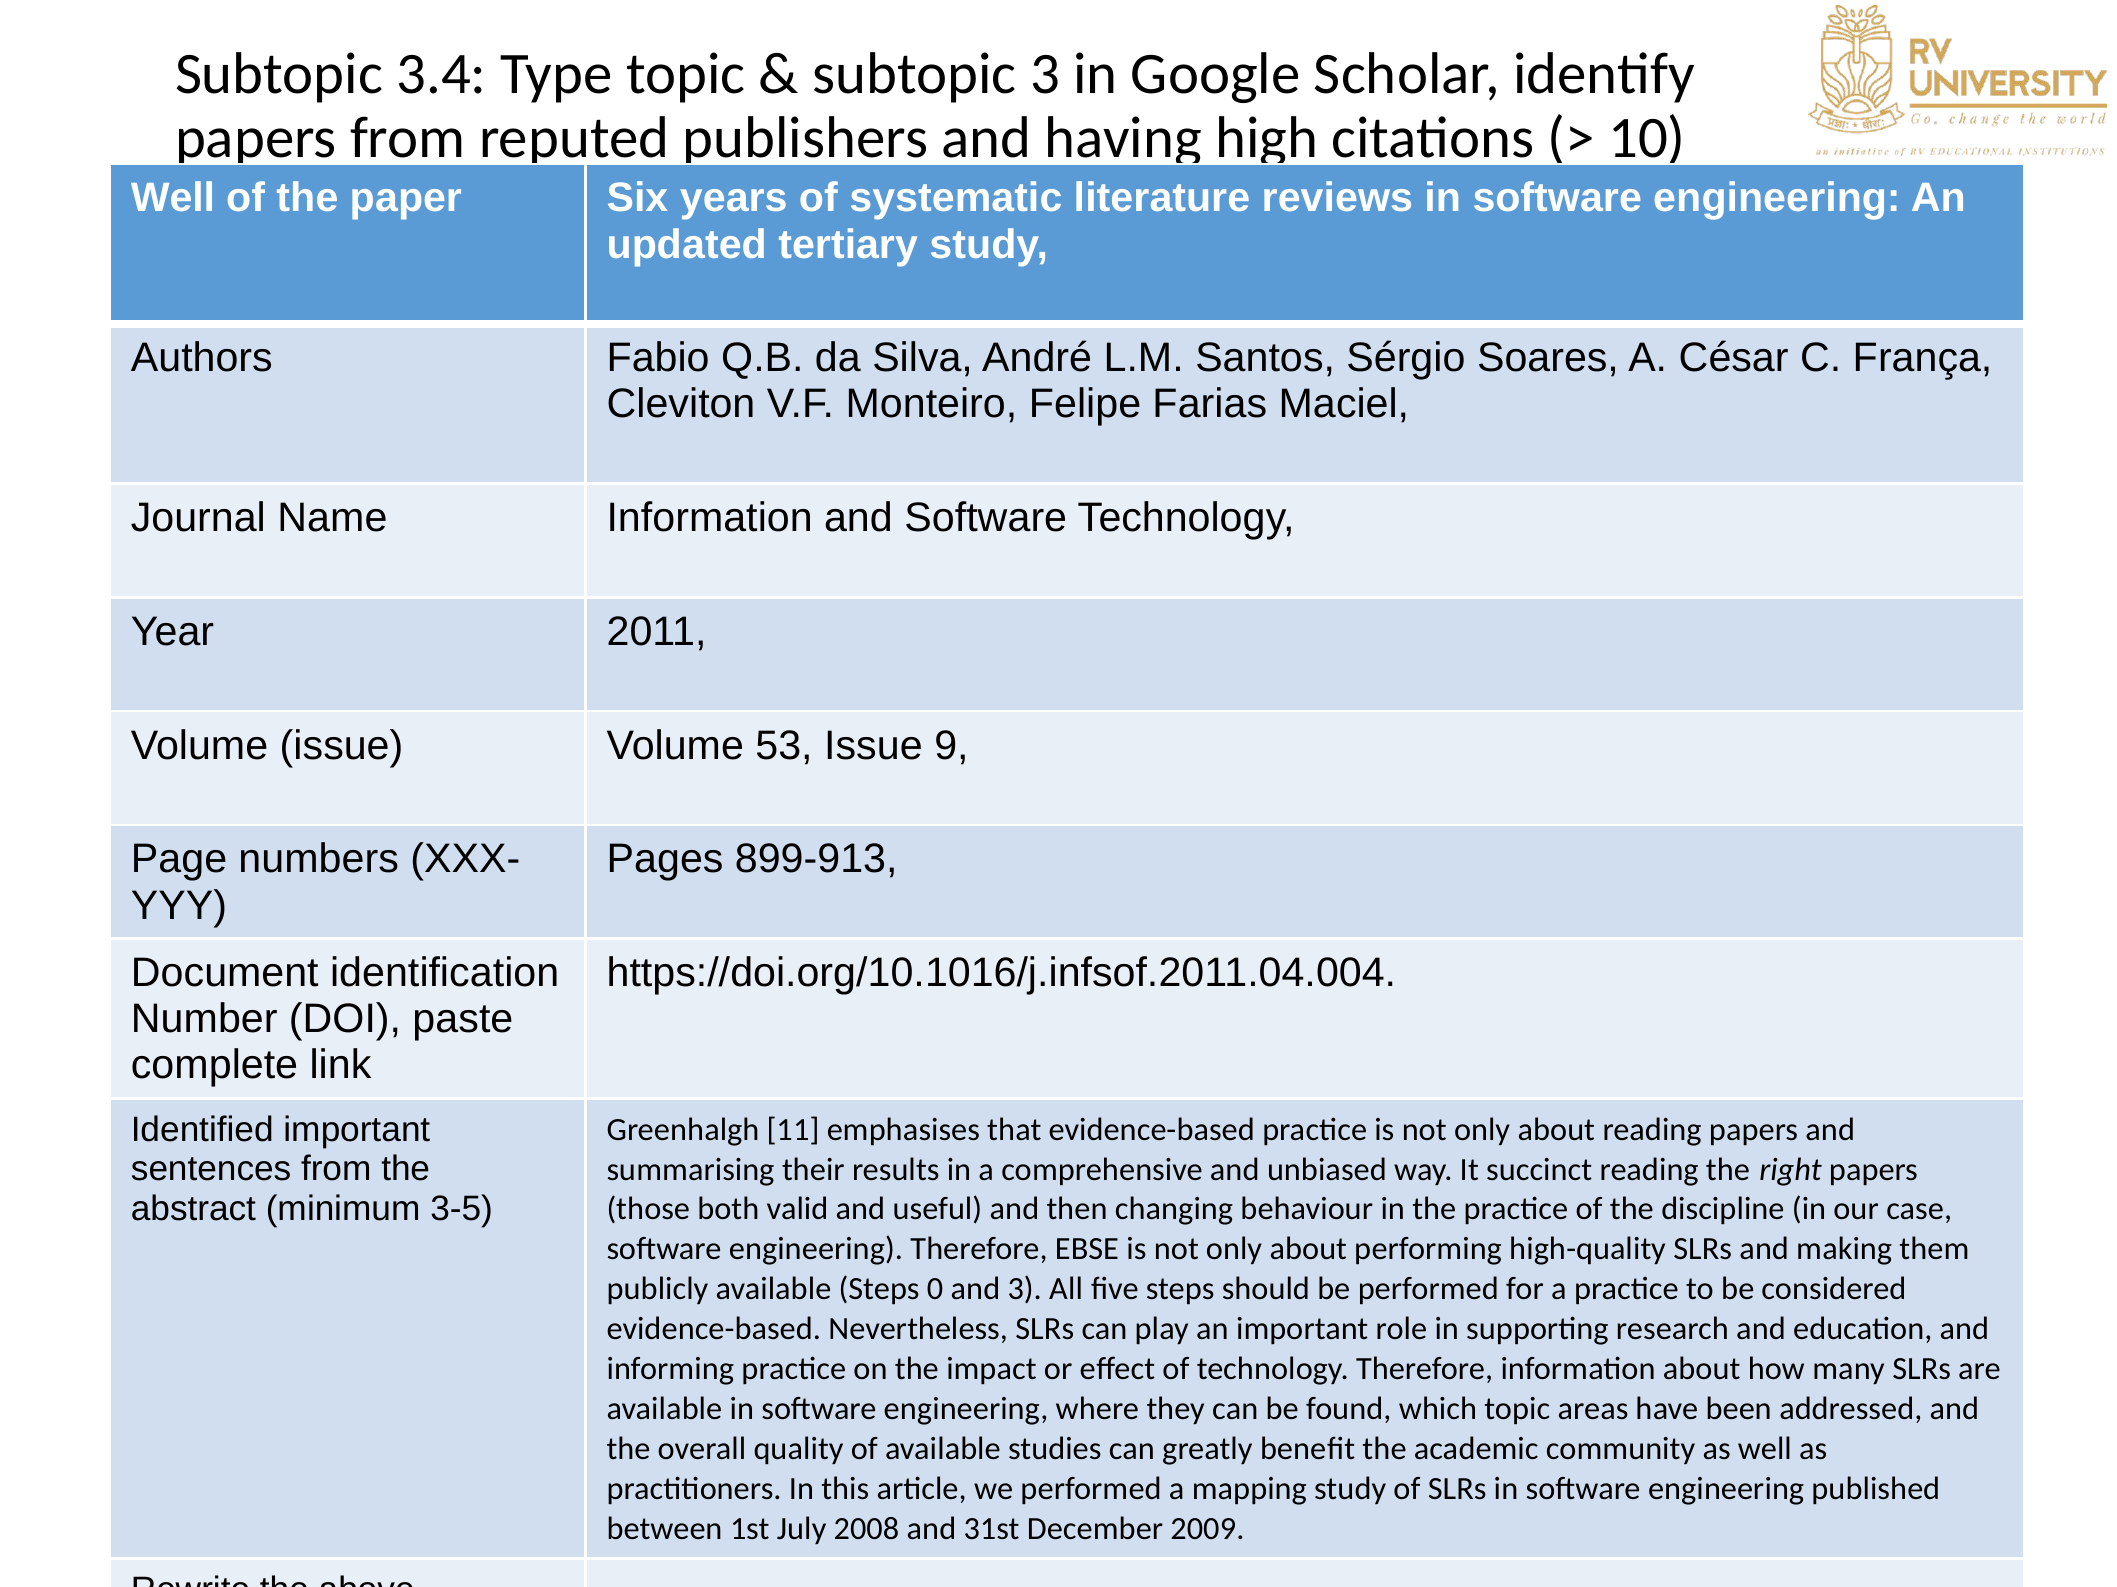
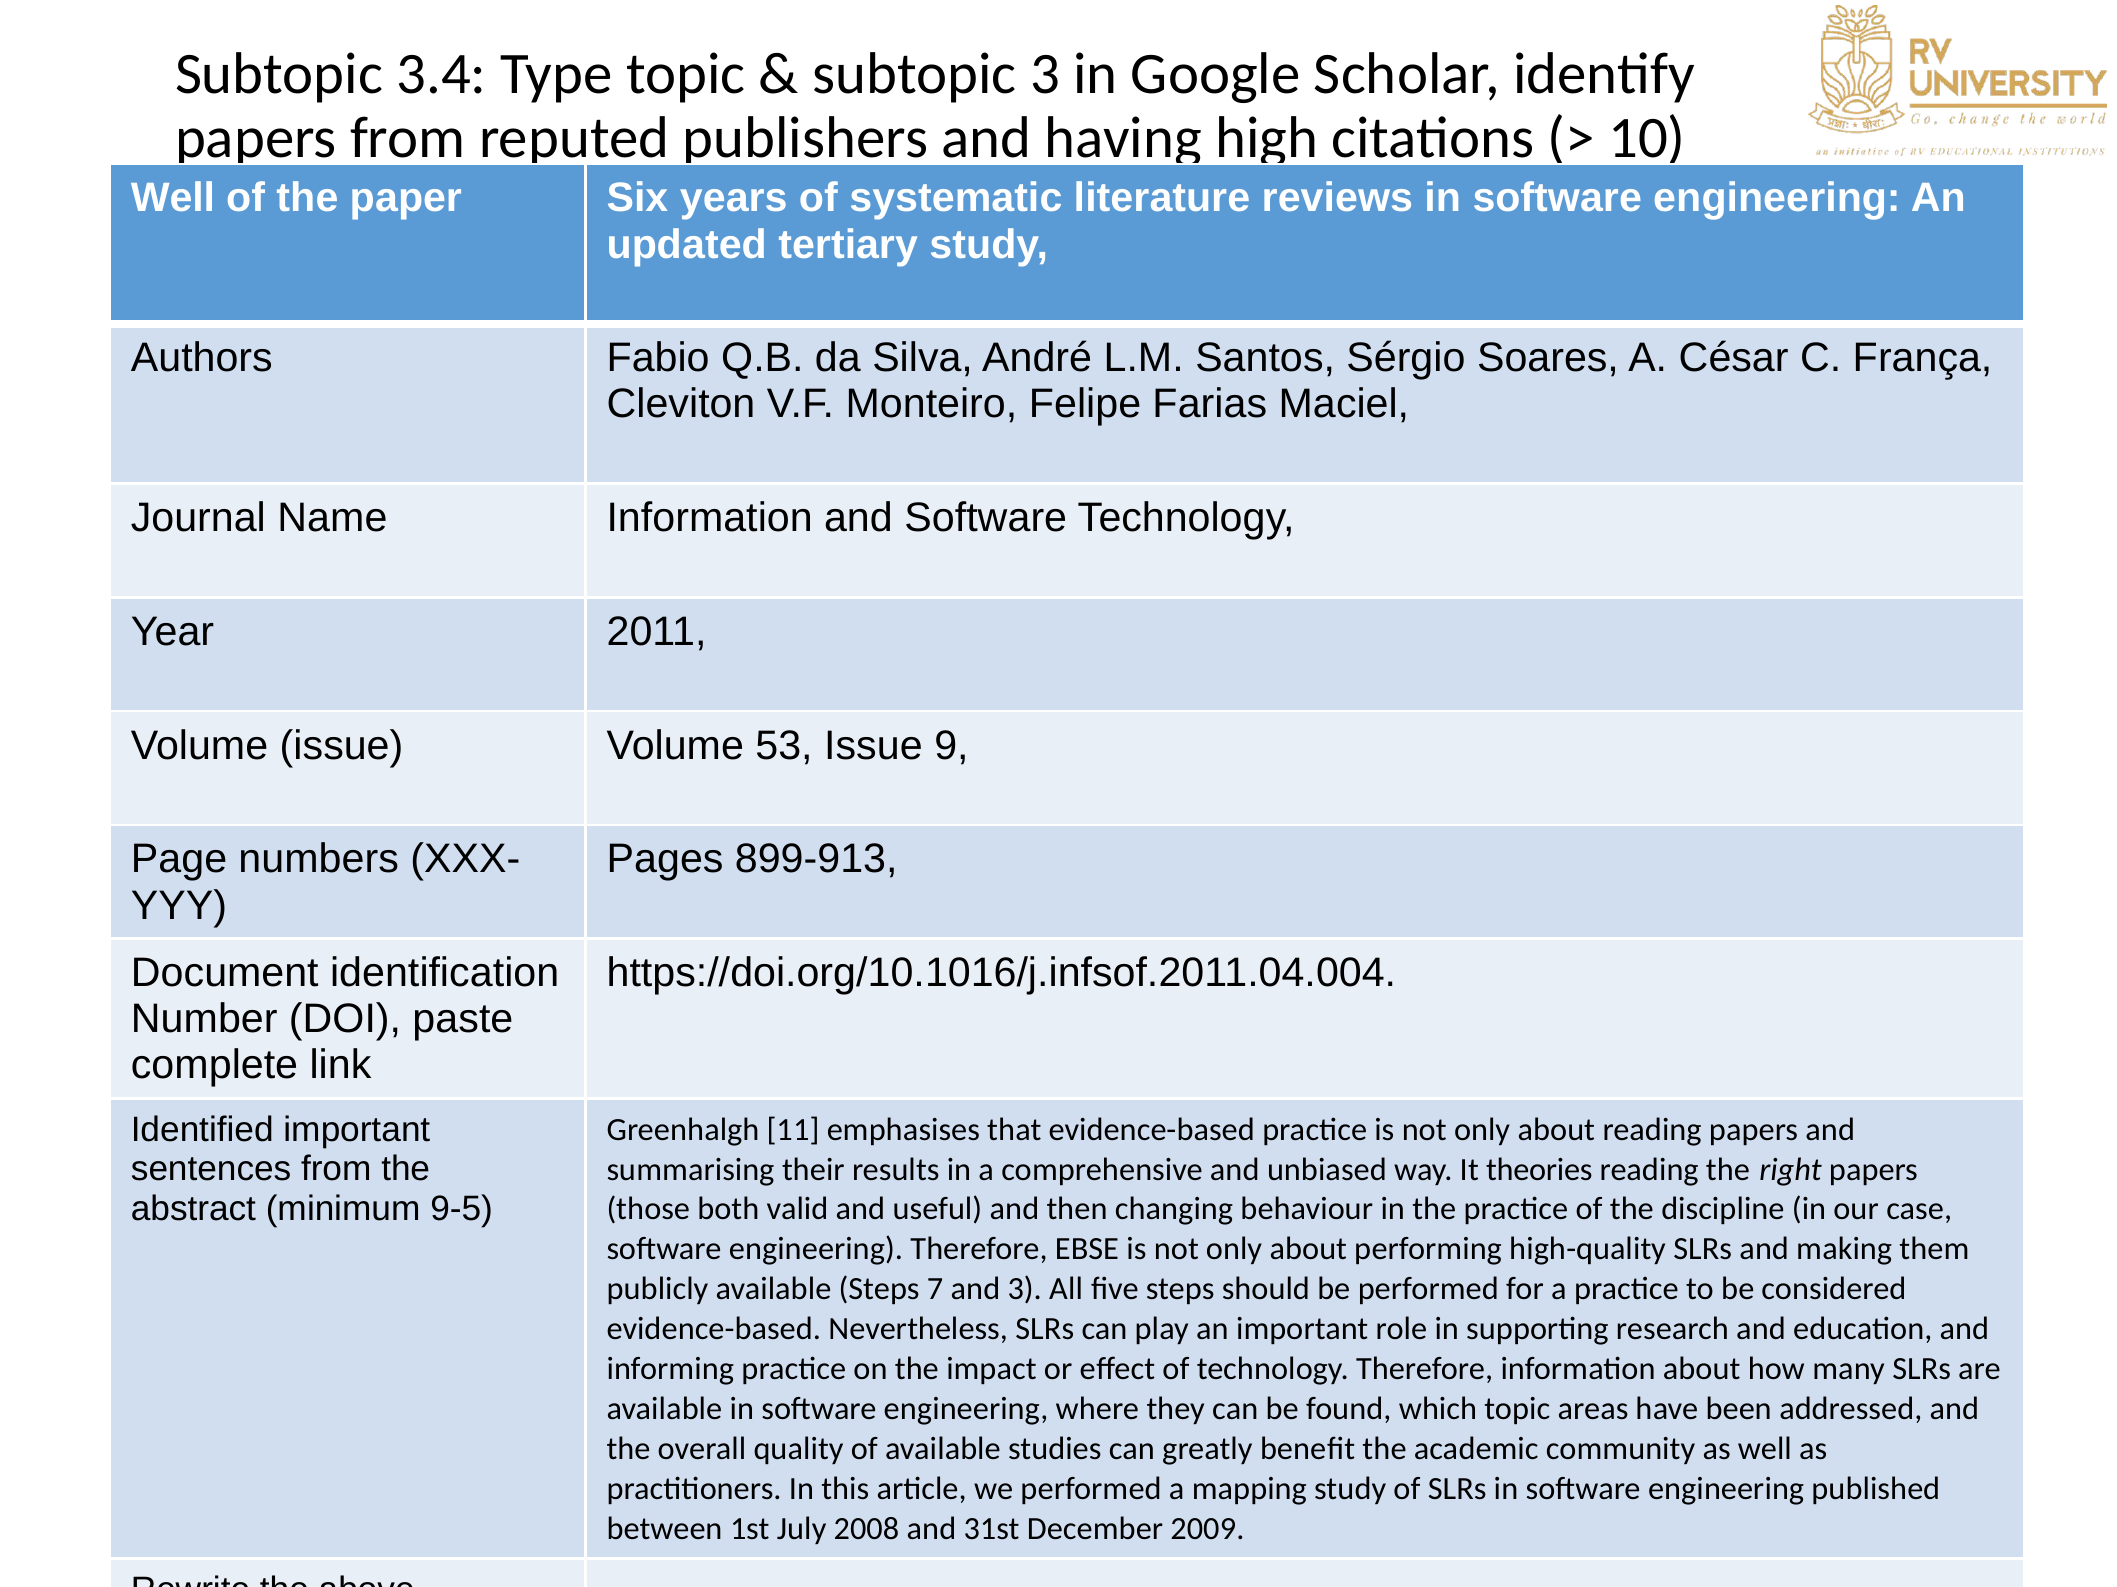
succinct: succinct -> theories
3-5: 3-5 -> 9-5
0: 0 -> 7
